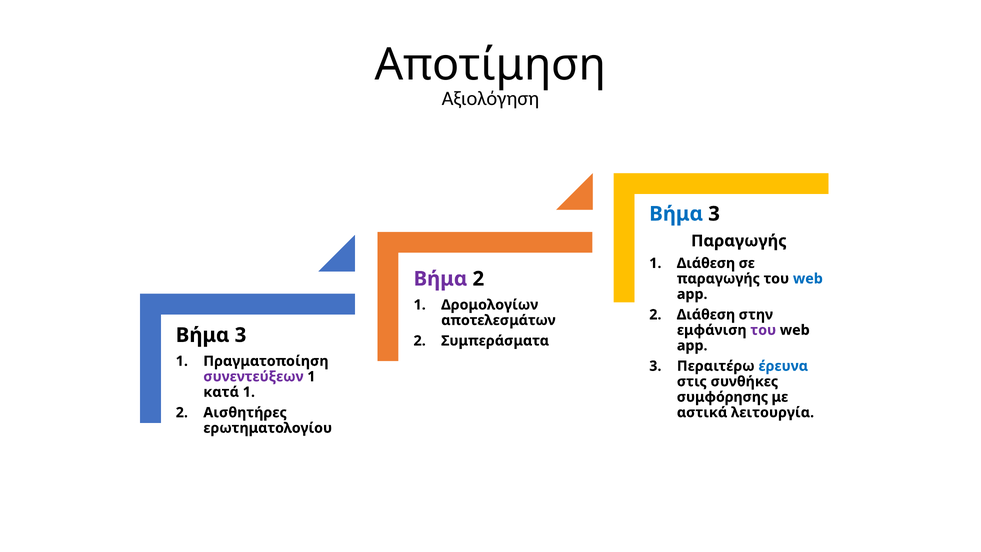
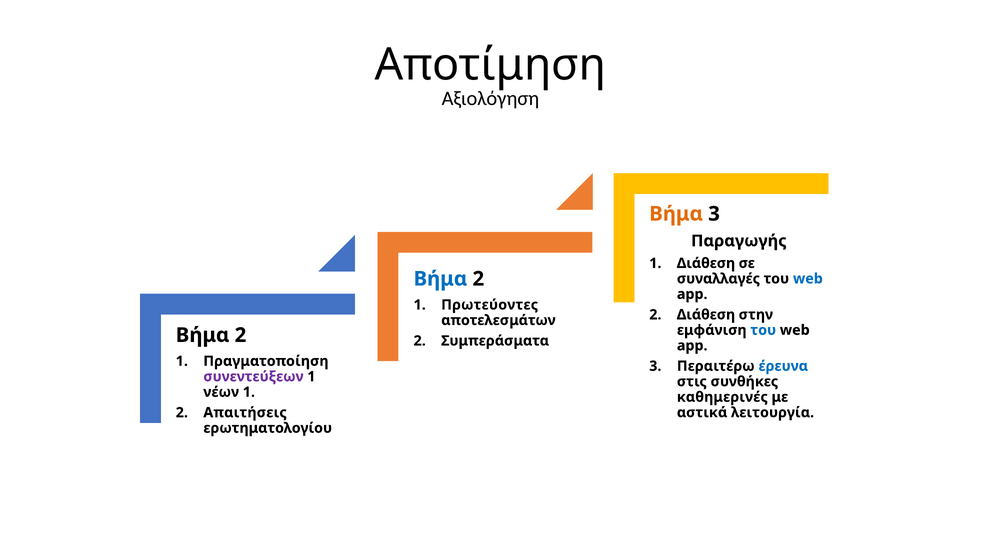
Βήμα at (676, 214) colour: blue -> orange
Βήμα at (440, 279) colour: purple -> blue
παραγωγής at (718, 279): παραγωγής -> συναλλαγές
Δρομολογίων: Δρομολογίων -> Πρωτεύοντες
του at (763, 330) colour: purple -> blue
3 at (241, 335): 3 -> 2
κατά: κατά -> νέων
συμφόρησης: συμφόρησης -> καθημερινές
Αισθητήρες: Αισθητήρες -> Απαιτήσεις
